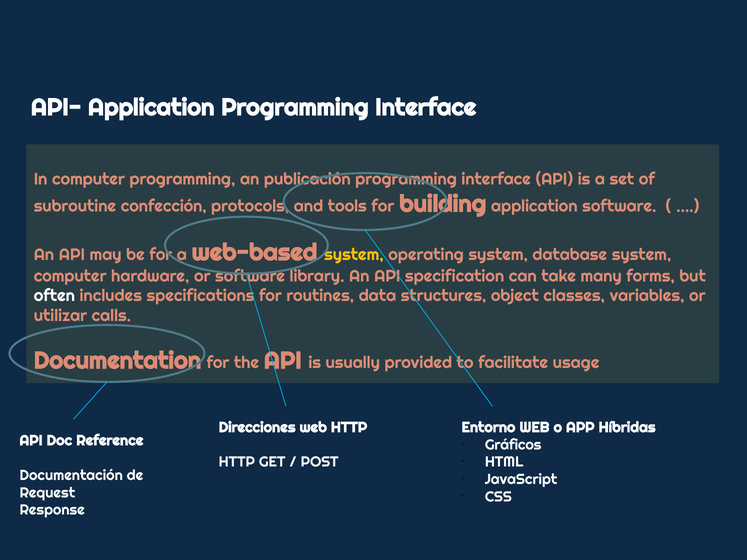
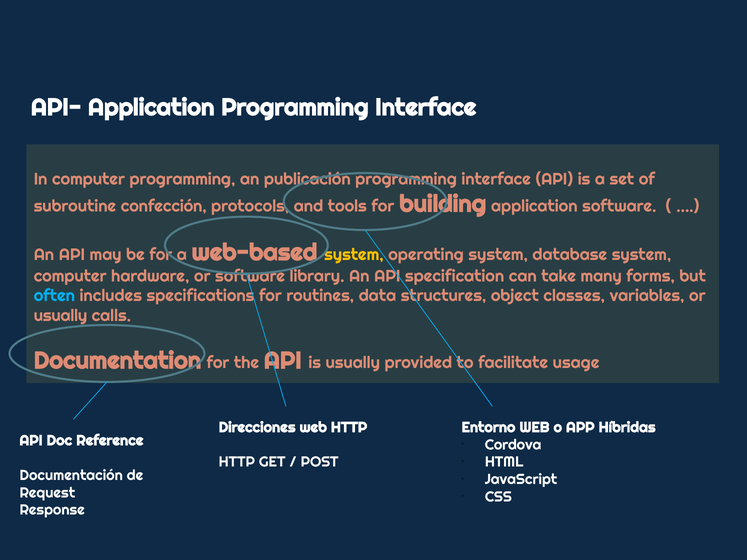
often colour: white -> light blue
utilizar at (60, 316): utilizar -> usually
Gráficos: Gráficos -> Cordova
